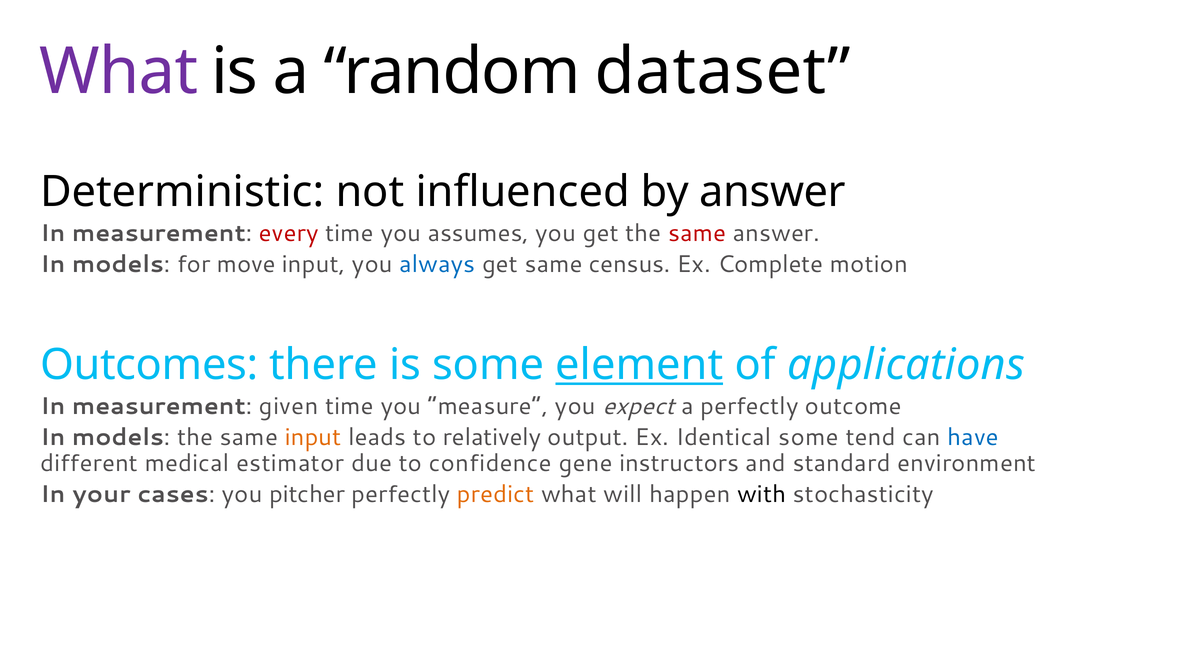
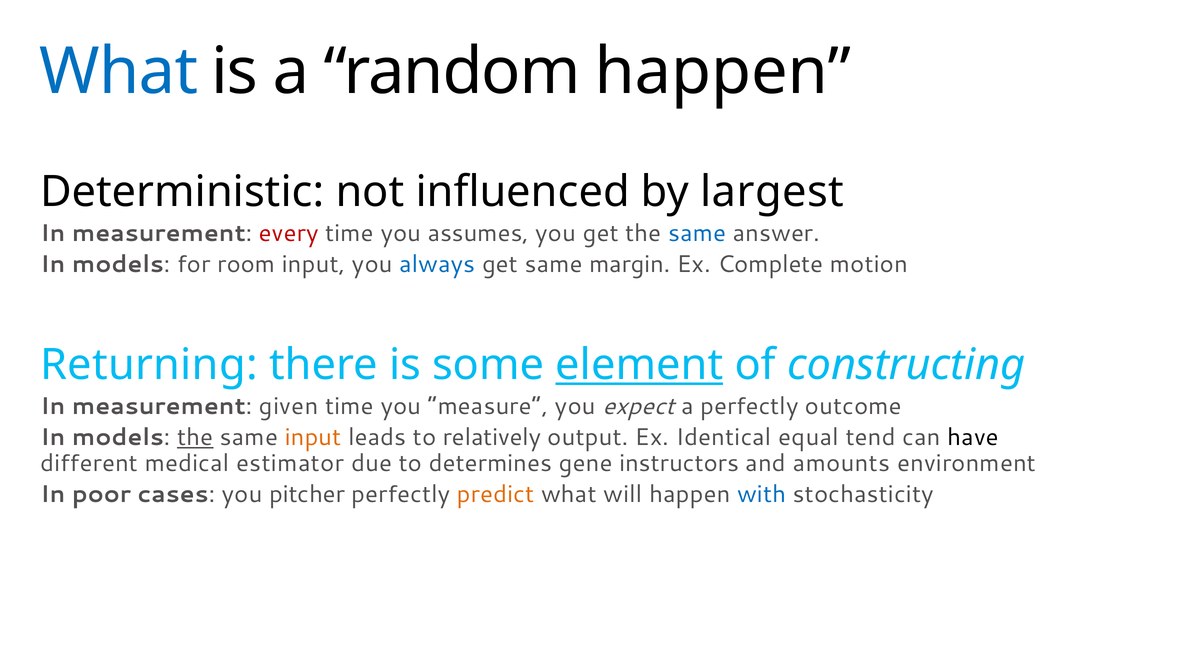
What at (119, 72) colour: purple -> blue
random dataset: dataset -> happen
by answer: answer -> largest
same at (697, 234) colour: red -> blue
move: move -> room
census: census -> margin
Outcomes: Outcomes -> Returning
applications: applications -> constructing
the at (195, 437) underline: none -> present
Identical some: some -> equal
have colour: blue -> black
confidence: confidence -> determines
standard: standard -> amounts
your: your -> poor
with colour: black -> blue
